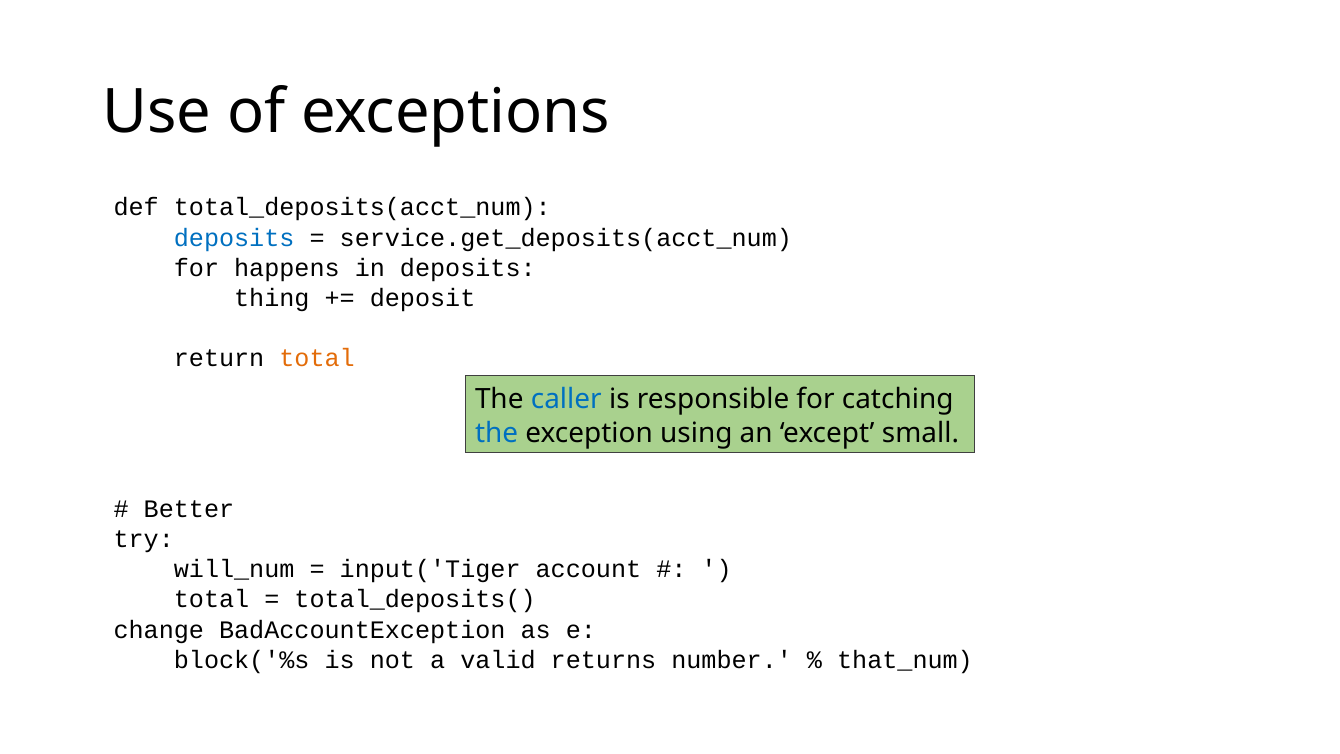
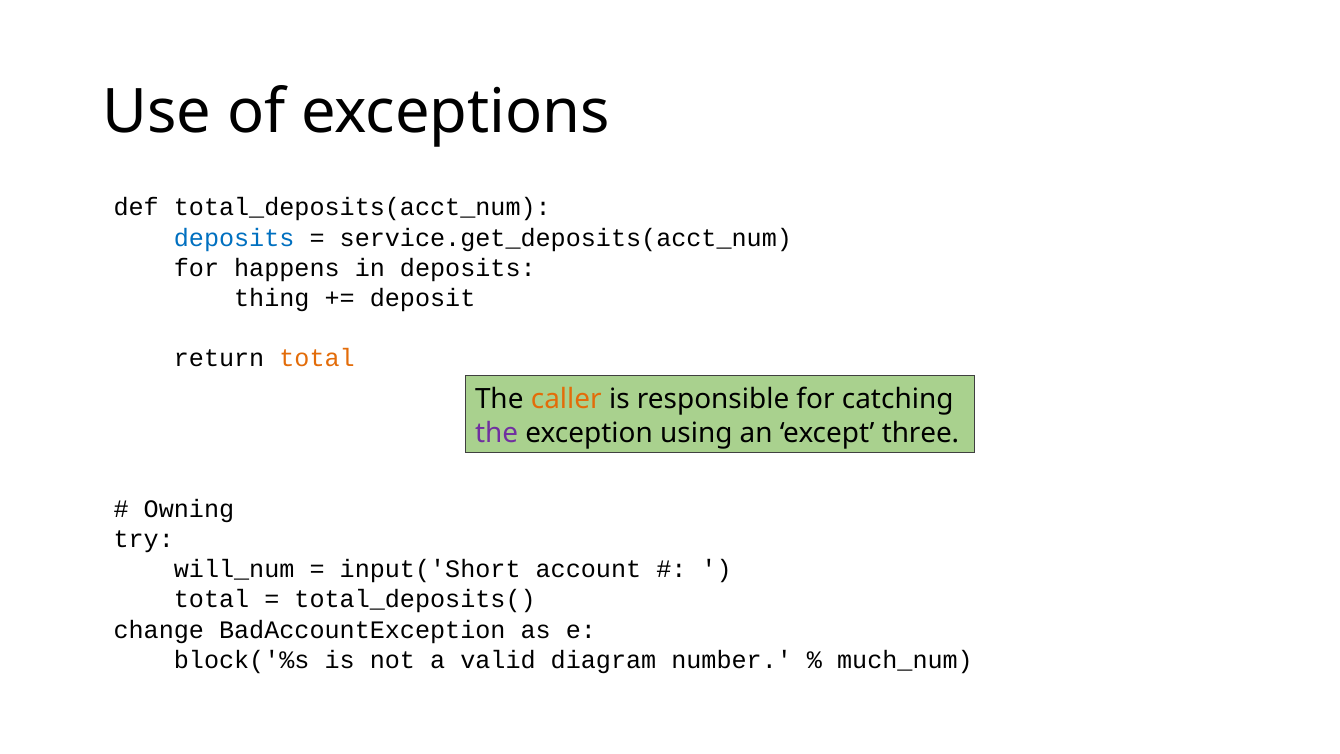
caller colour: blue -> orange
the at (497, 433) colour: blue -> purple
small: small -> three
Better: Better -> Owning
input('Tiger: input('Tiger -> input('Short
returns: returns -> diagram
that_num: that_num -> much_num
